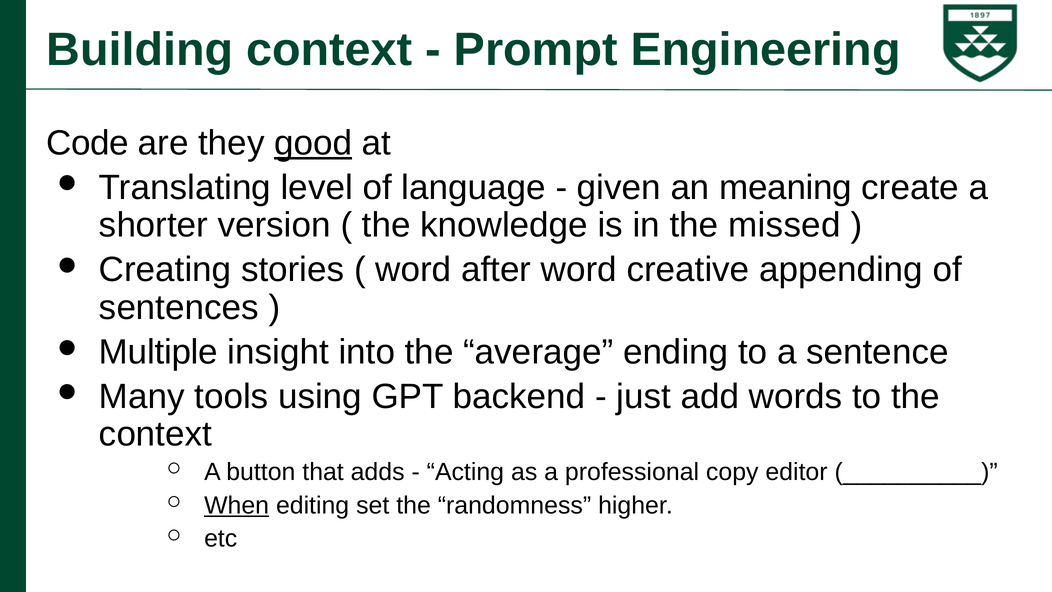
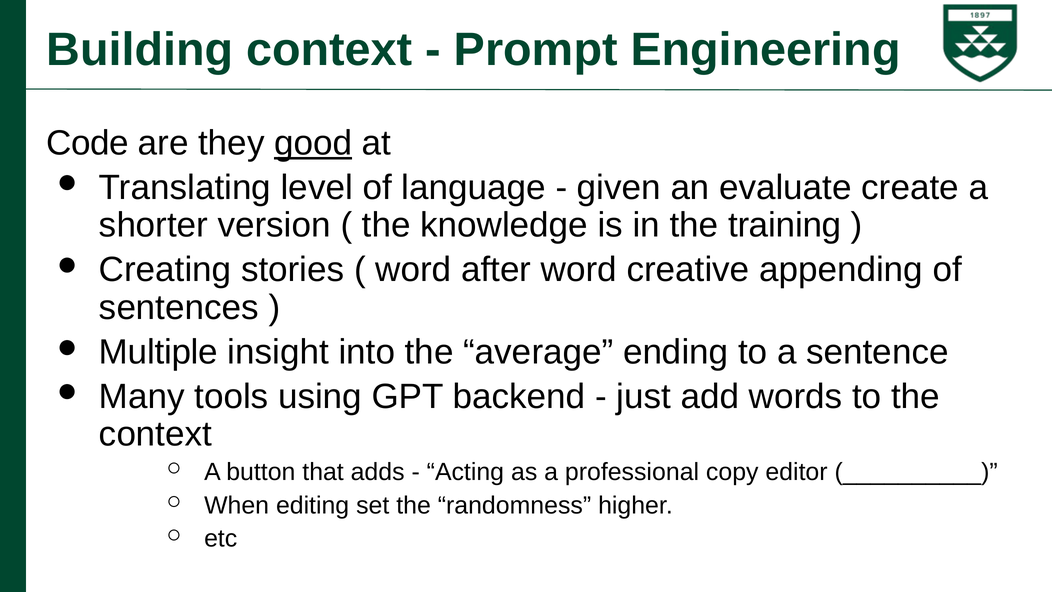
meaning: meaning -> evaluate
missed: missed -> training
When underline: present -> none
